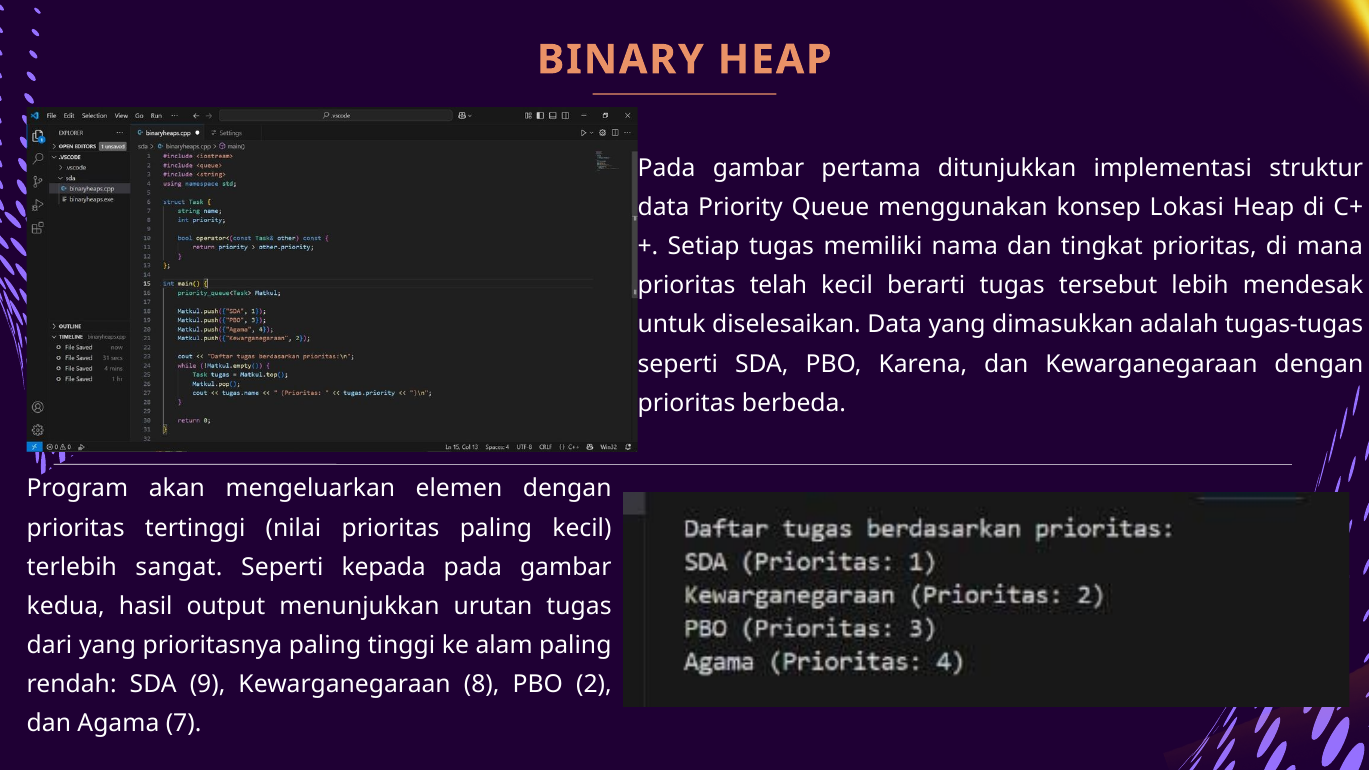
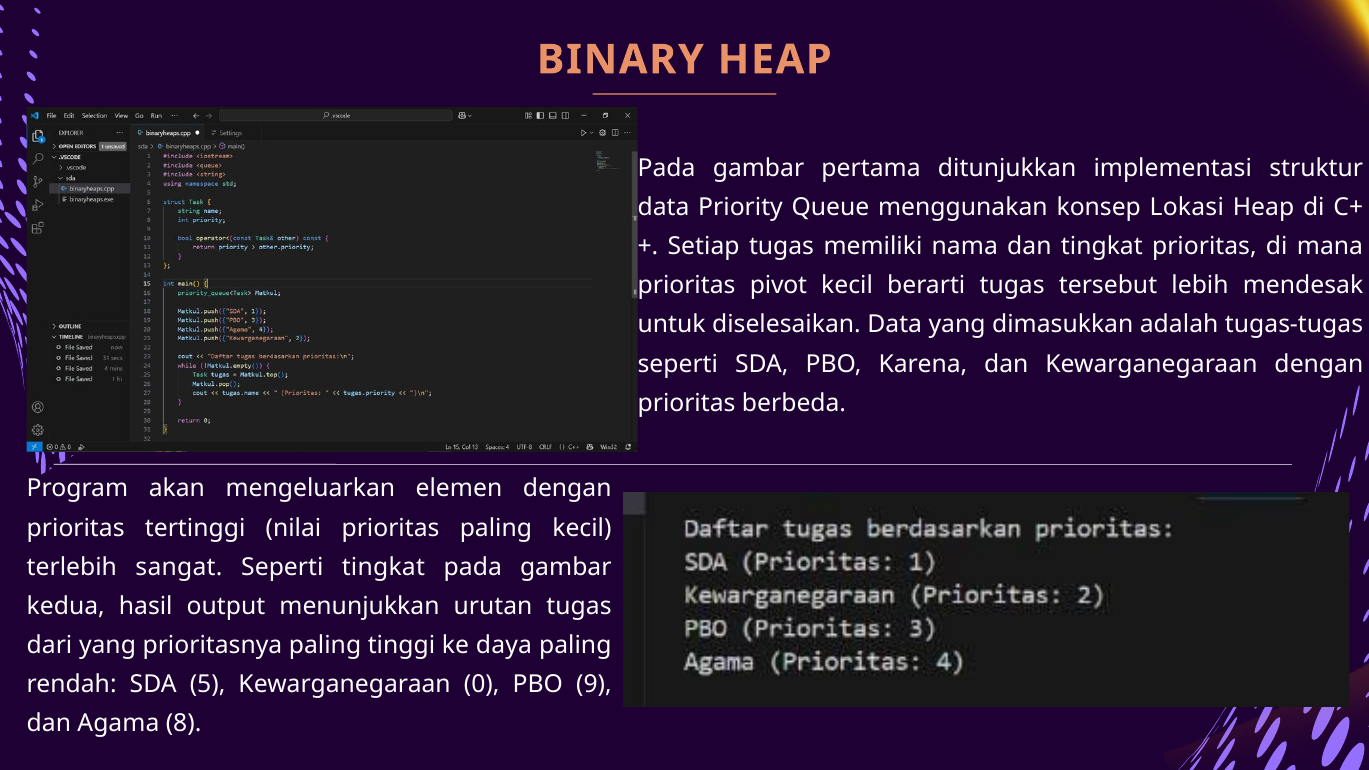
telah: telah -> pivot
Seperti kepada: kepada -> tingkat
alam: alam -> daya
9: 9 -> 5
8: 8 -> 0
2: 2 -> 9
7: 7 -> 8
